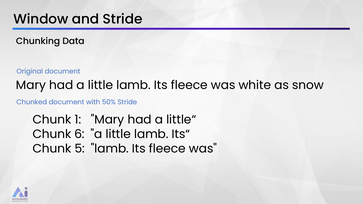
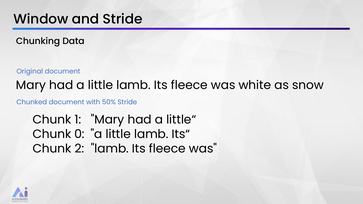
6: 6 -> 0
5: 5 -> 2
